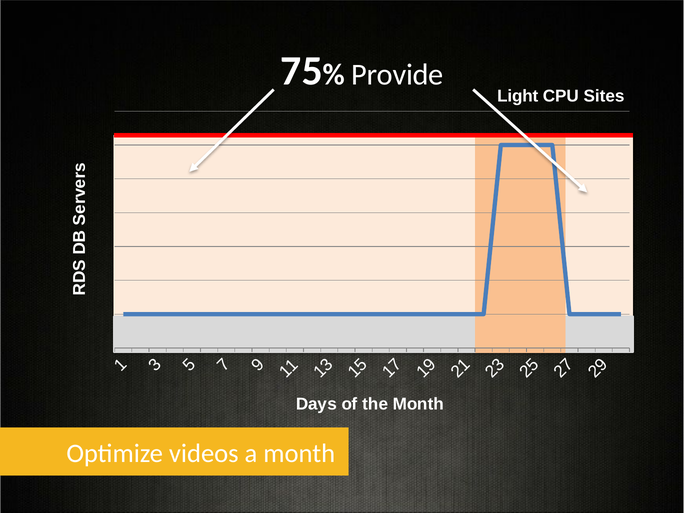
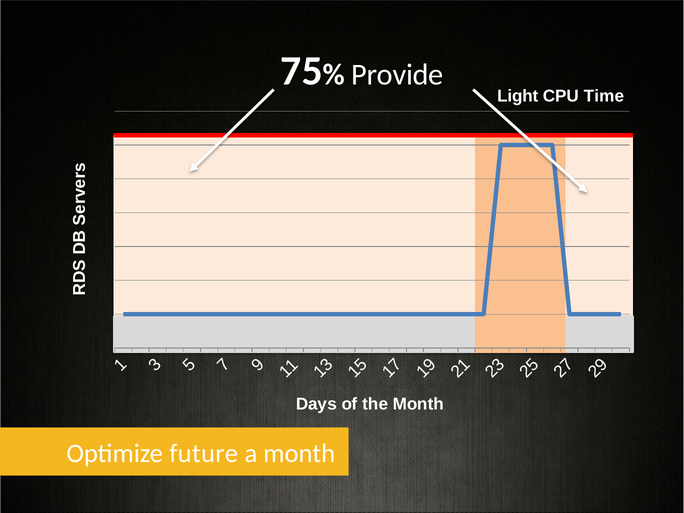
Sites: Sites -> Time
videos: videos -> future
